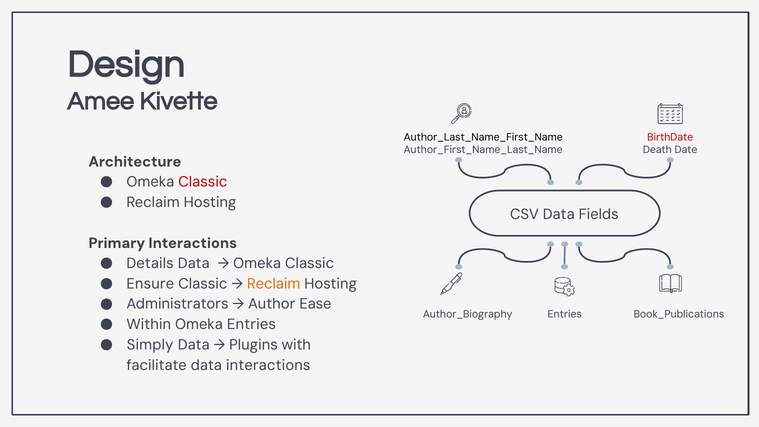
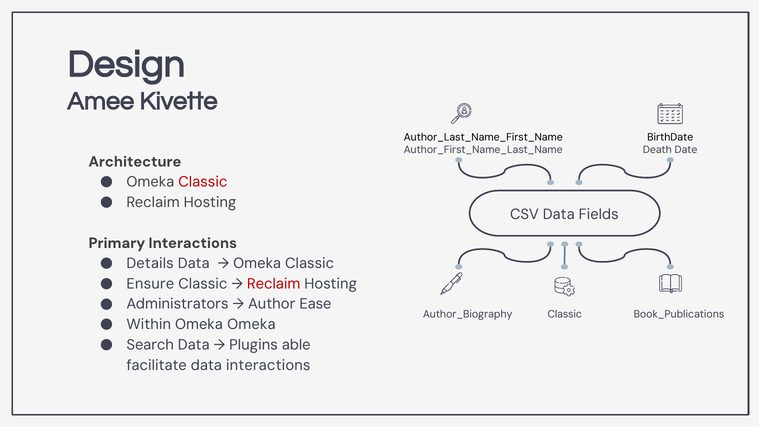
BirthDate colour: red -> black
Reclaim at (274, 284) colour: orange -> red
Author_Biography Entries: Entries -> Classic
Omeka Entries: Entries -> Omeka
Simply: Simply -> Search
with: with -> able
